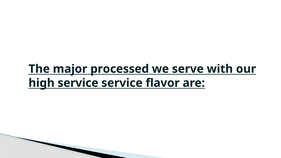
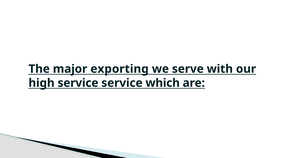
processed: processed -> exporting
flavor: flavor -> which
